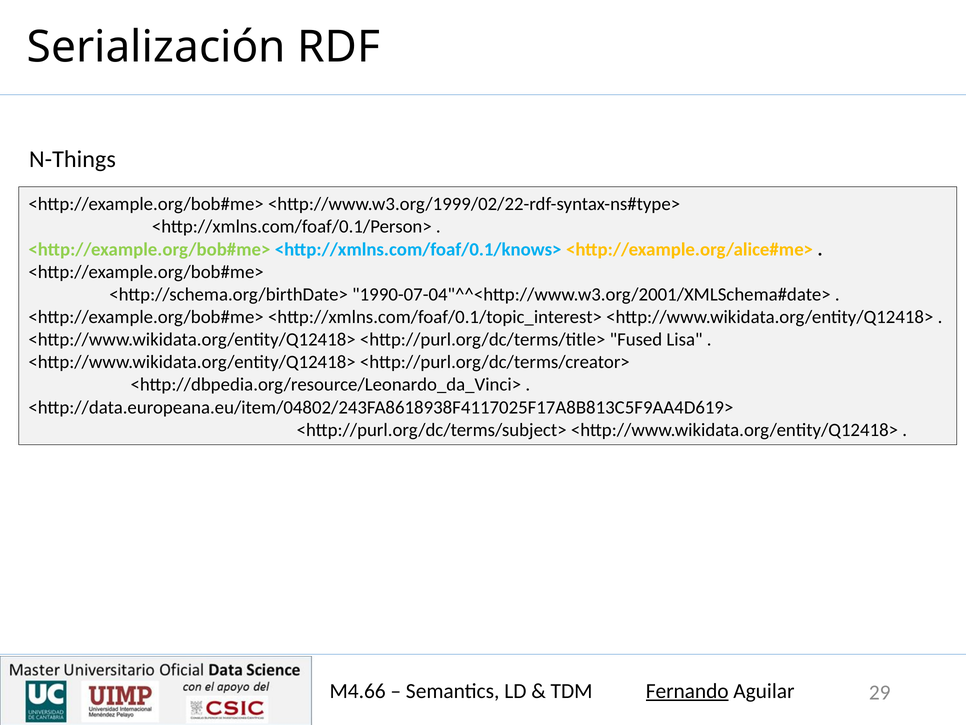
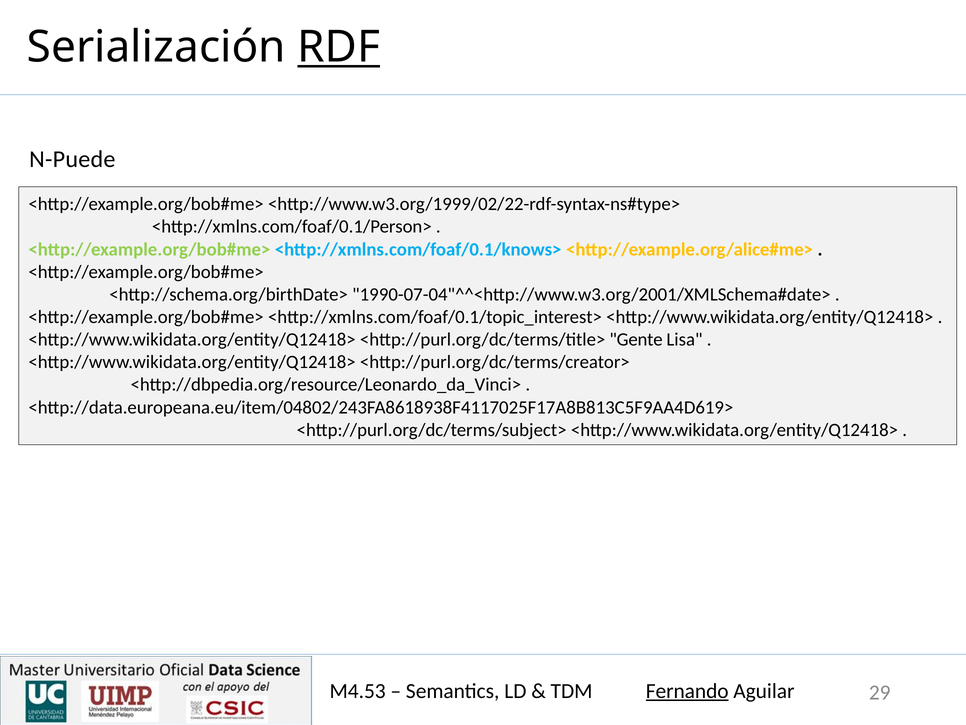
RDF underline: none -> present
N-Things: N-Things -> N-Puede
Fused: Fused -> Gente
M4.66: M4.66 -> M4.53
